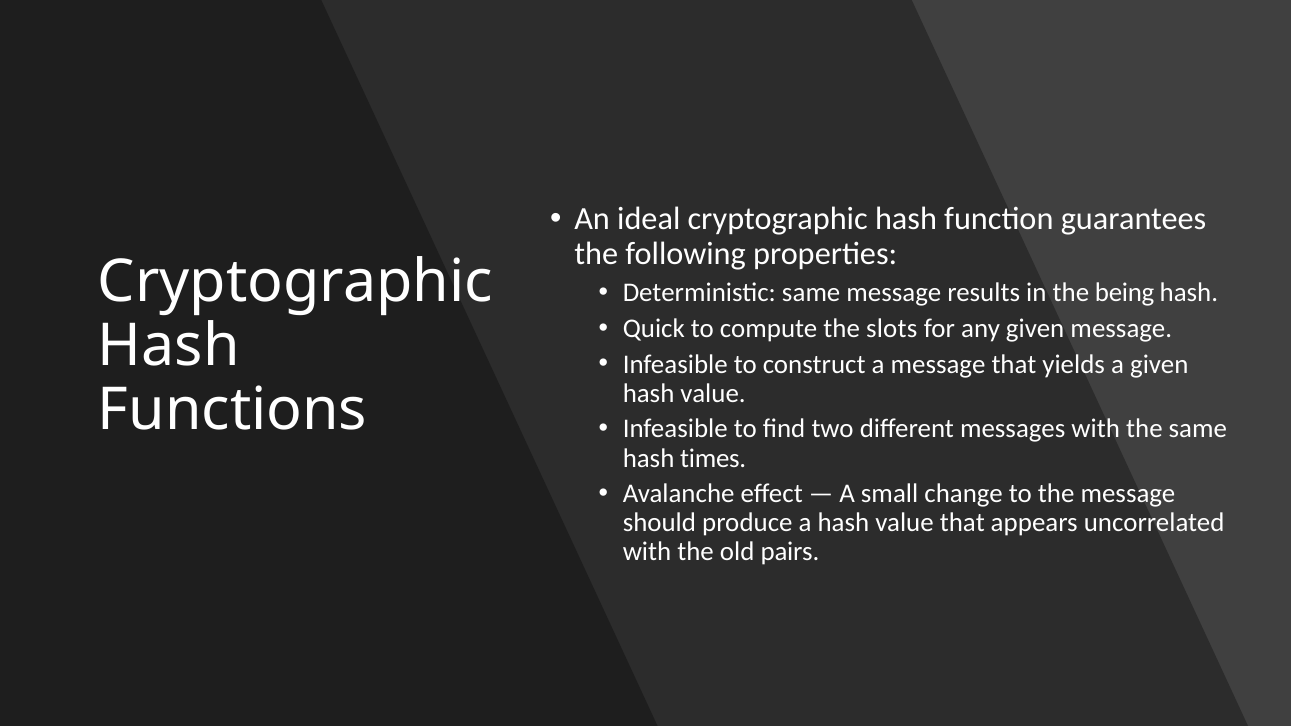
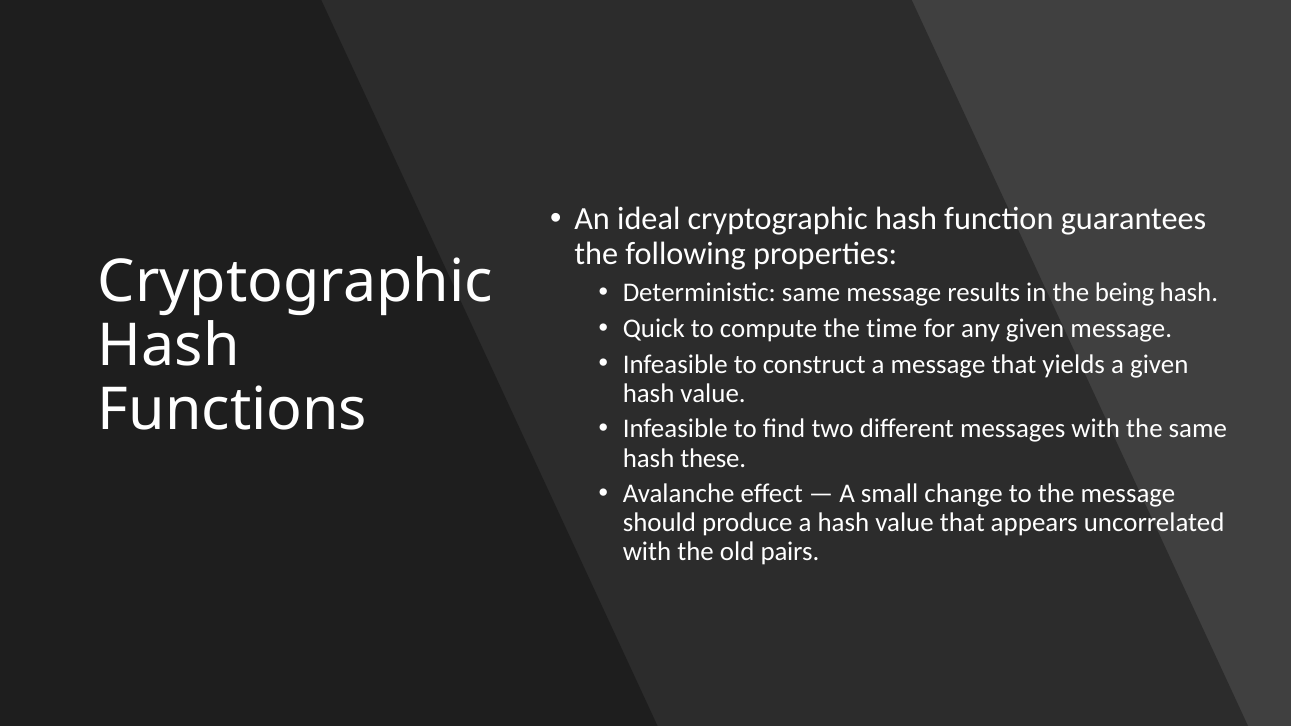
slots: slots -> time
times: times -> these
